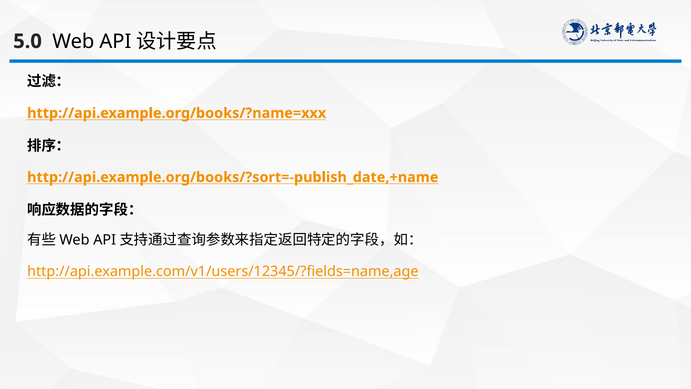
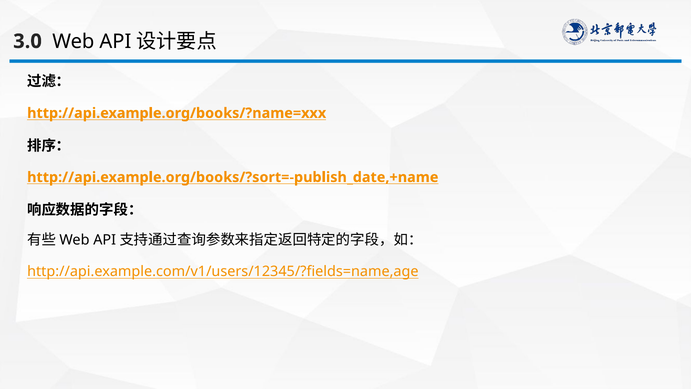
5.0: 5.0 -> 3.0
